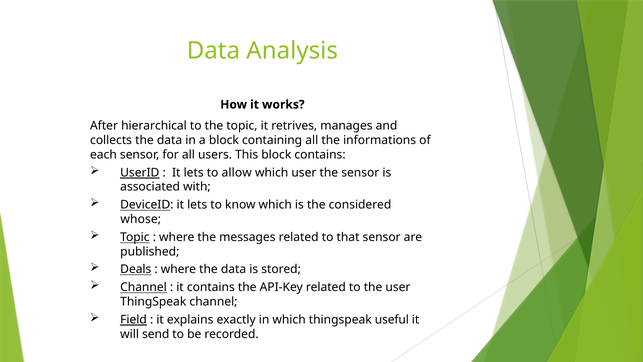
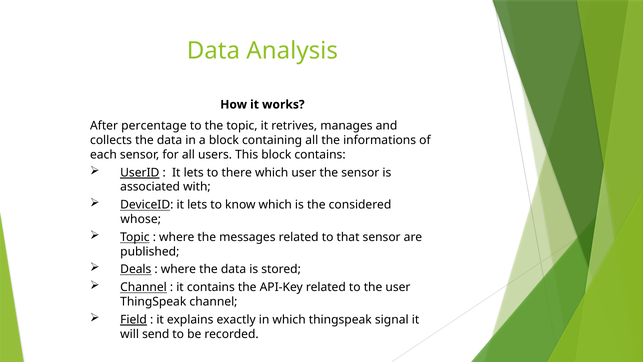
hierarchical: hierarchical -> percentage
allow: allow -> there
useful: useful -> signal
